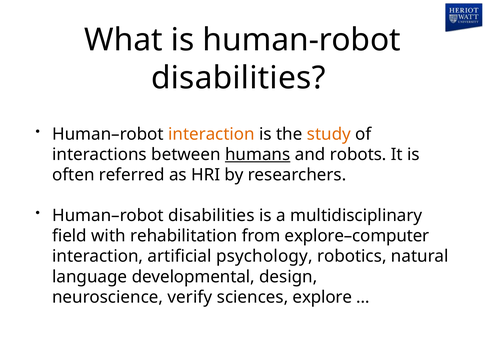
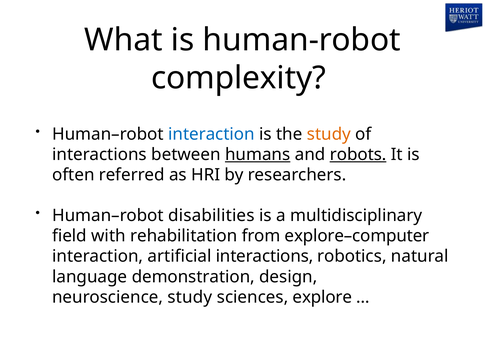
disabilities at (238, 78): disabilities -> complexity
interaction at (211, 134) colour: orange -> blue
robots underline: none -> present
artificial psychology: psychology -> interactions
developmental: developmental -> demonstration
neuroscience verify: verify -> study
